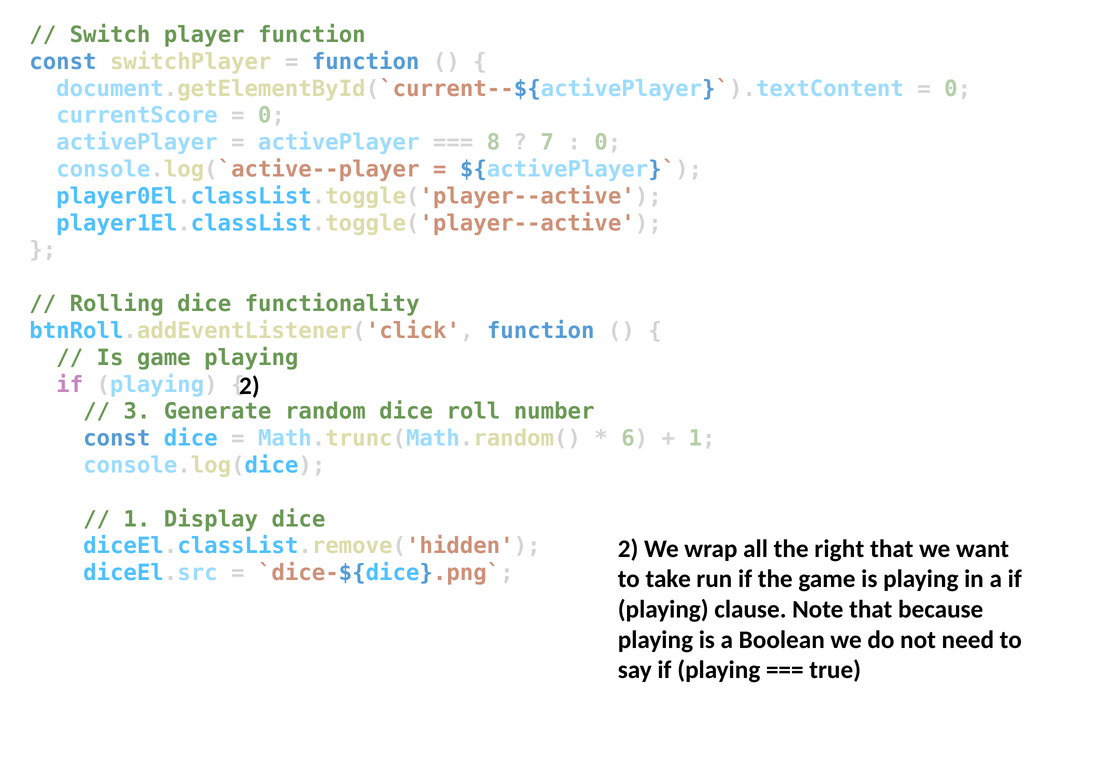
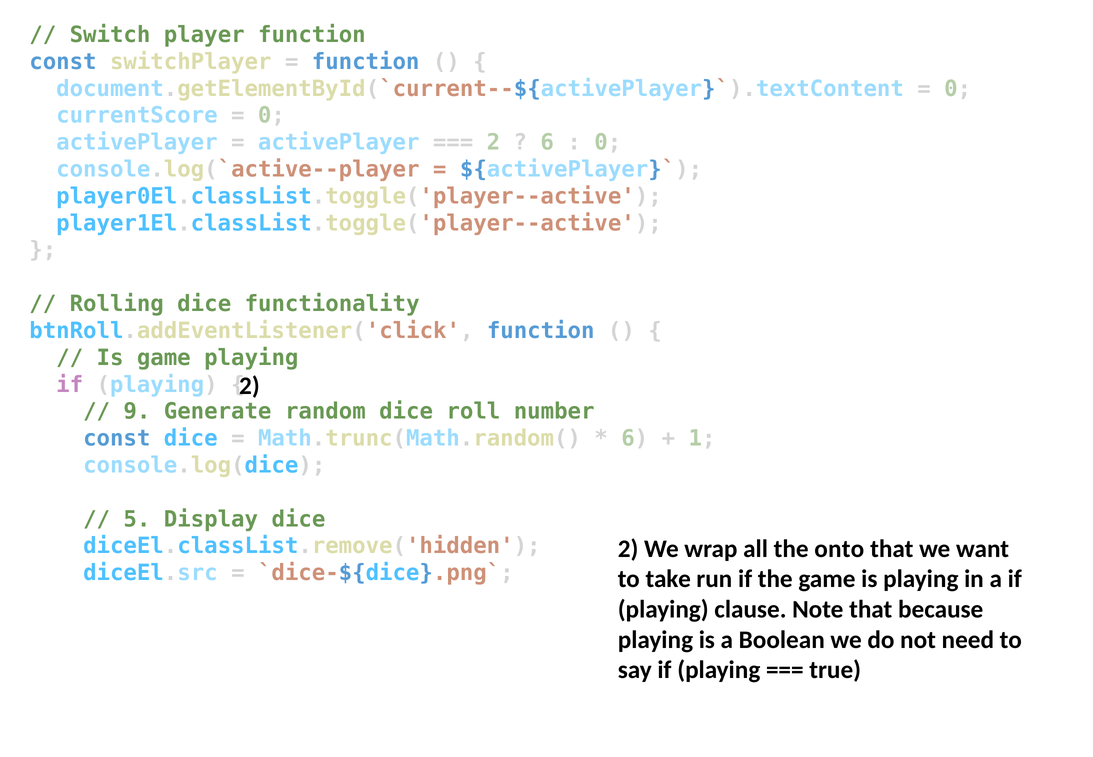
8 at (493, 142): 8 -> 2
7 at (547, 142): 7 -> 6
3: 3 -> 9
1 at (137, 519): 1 -> 5
right: right -> onto
